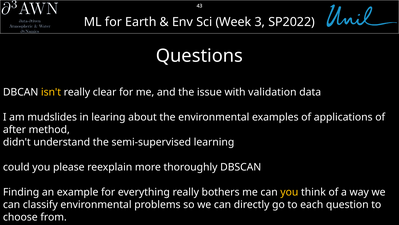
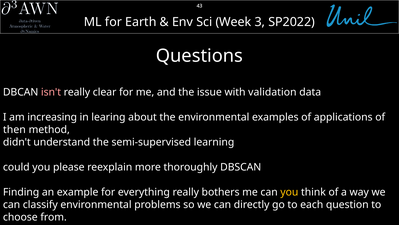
isn't colour: yellow -> pink
mudslides: mudslides -> increasing
after: after -> then
